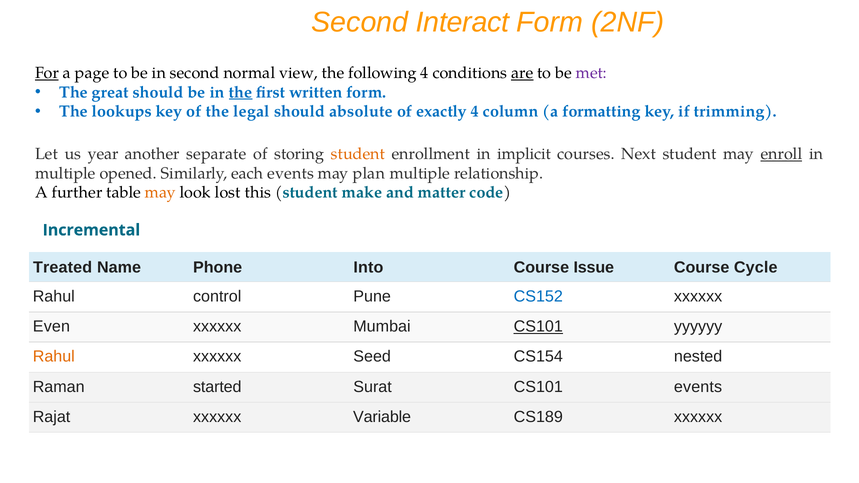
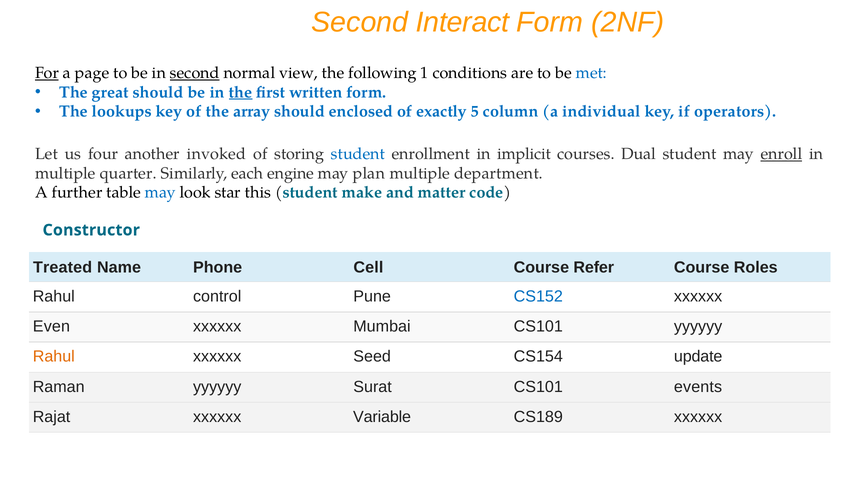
second at (195, 73) underline: none -> present
following 4: 4 -> 1
are underline: present -> none
met colour: purple -> blue
legal: legal -> array
absolute: absolute -> enclosed
exactly 4: 4 -> 5
formatting: formatting -> individual
trimming: trimming -> operators
year: year -> four
separate: separate -> invoked
student at (358, 154) colour: orange -> blue
Next: Next -> Dual
opened: opened -> quarter
each events: events -> engine
relationship: relationship -> department
may at (160, 193) colour: orange -> blue
lost: lost -> star
Incremental: Incremental -> Constructor
Into: Into -> Cell
Issue: Issue -> Refer
Cycle: Cycle -> Roles
CS101 at (538, 327) underline: present -> none
nested: nested -> update
Raman started: started -> yyyyyy
